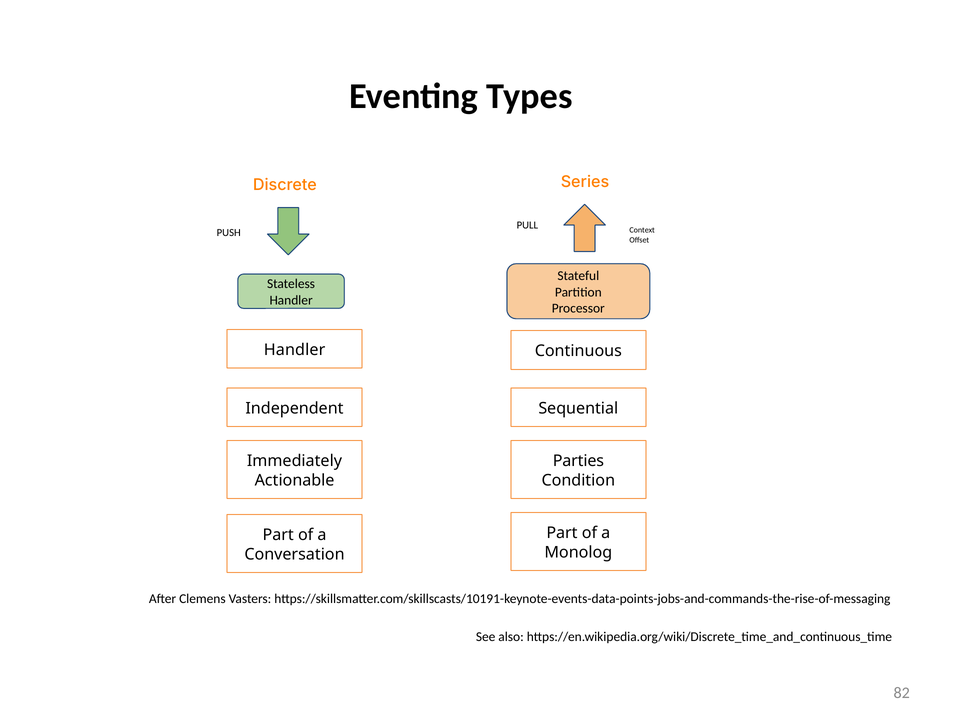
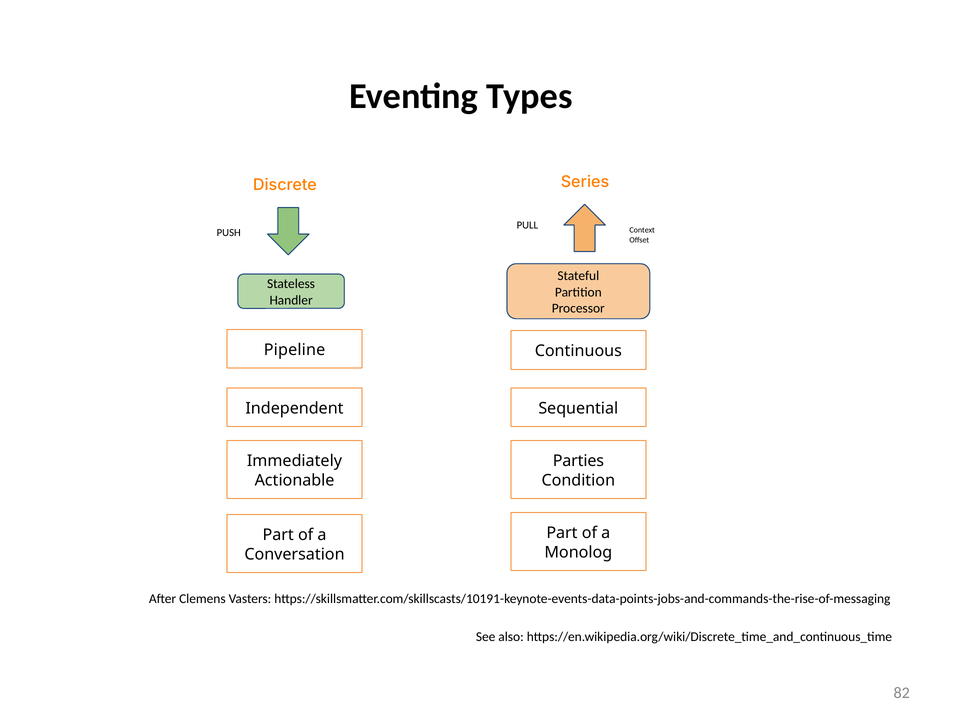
Handler at (295, 350): Handler -> Pipeline
